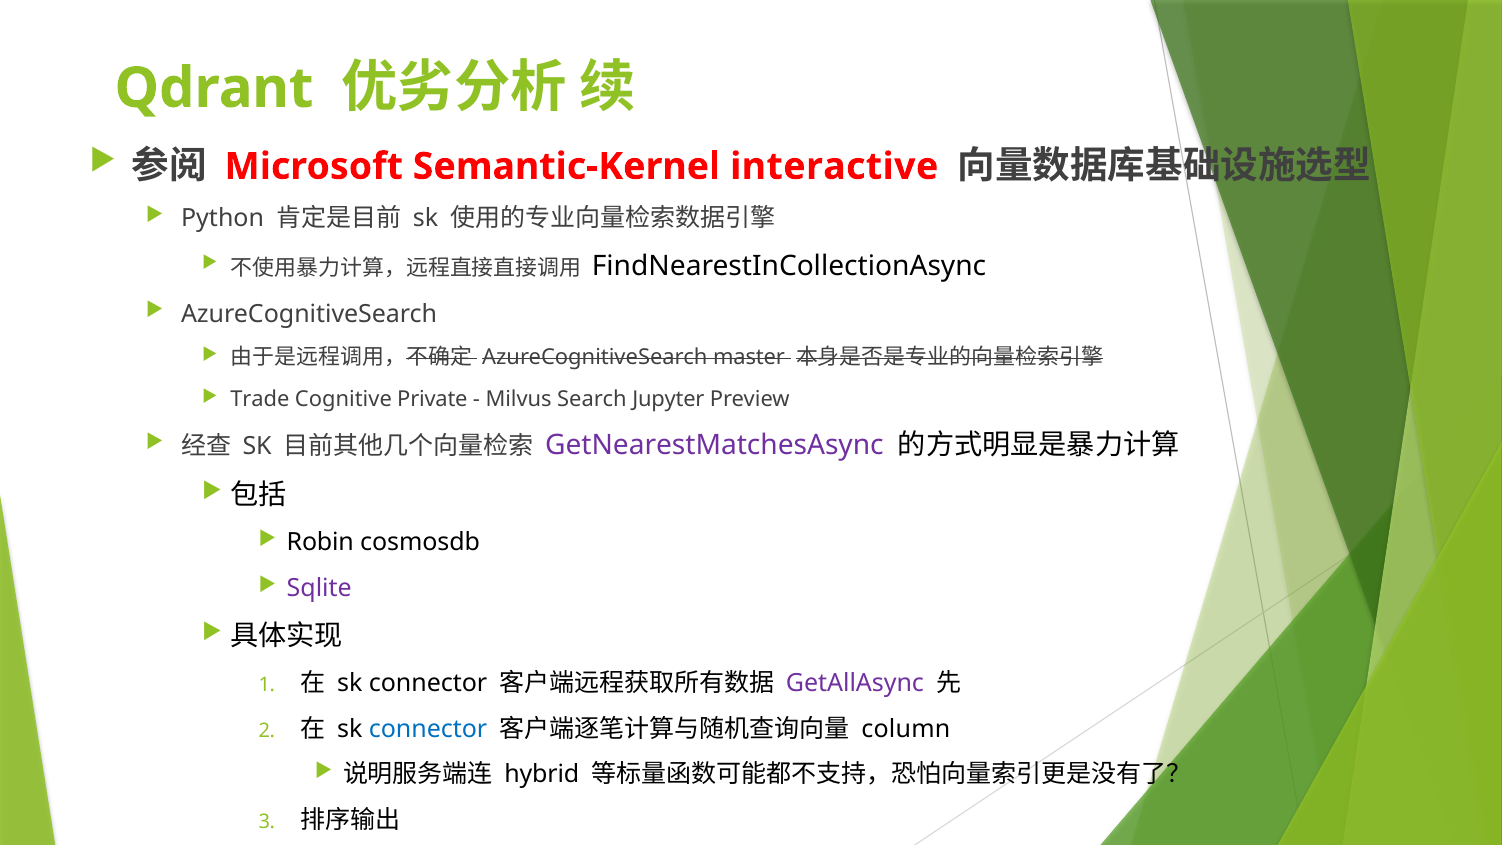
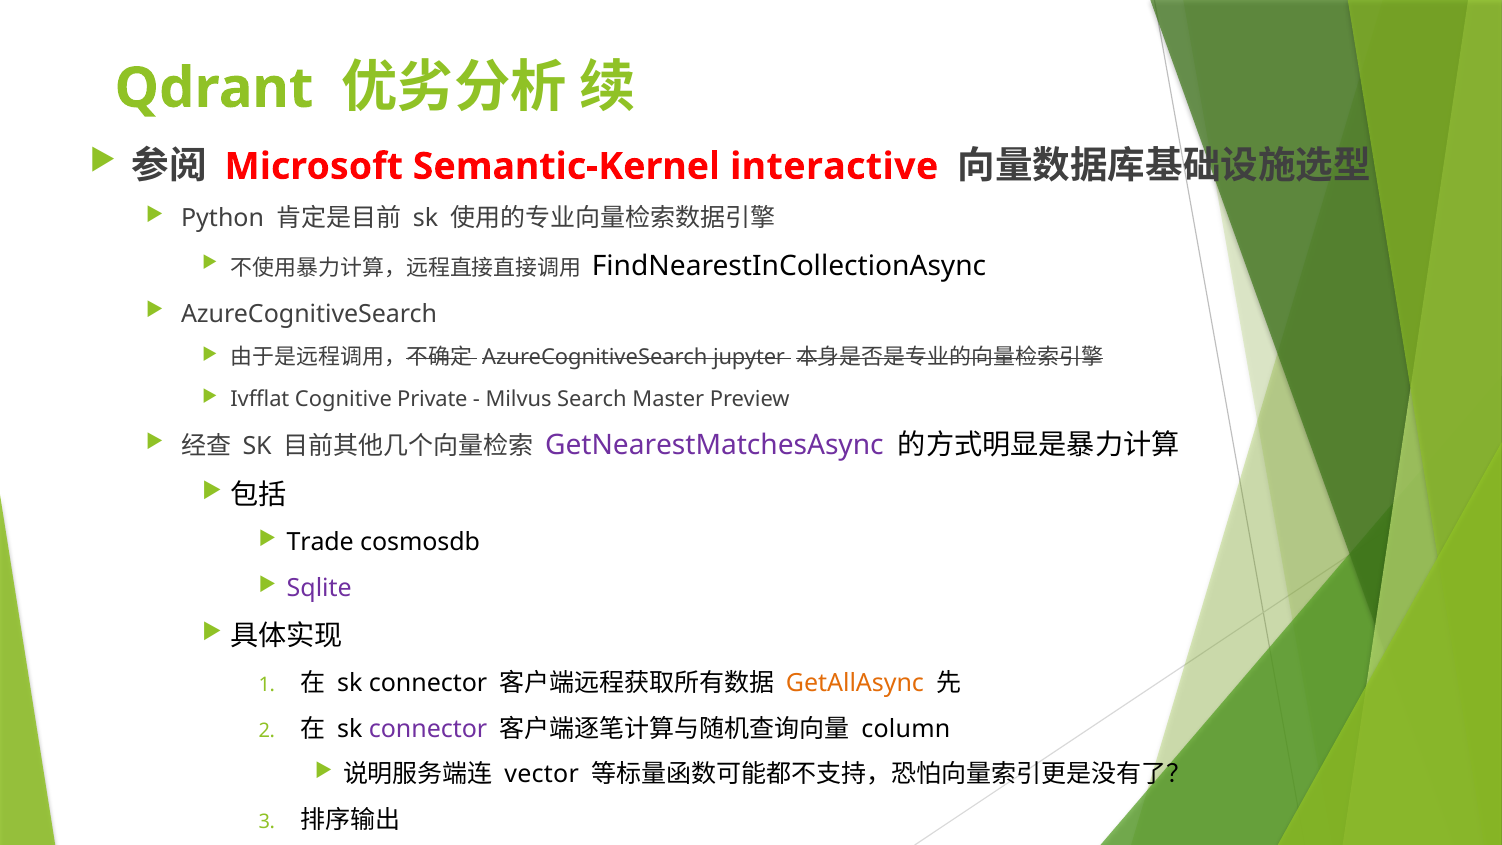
master: master -> jupyter
Trade: Trade -> Ivfflat
Jupyter: Jupyter -> Master
Robin: Robin -> Trade
GetAllAsync colour: purple -> orange
connector at (428, 729) colour: blue -> purple
hybrid: hybrid -> vector
